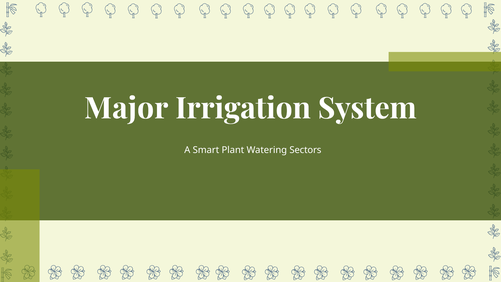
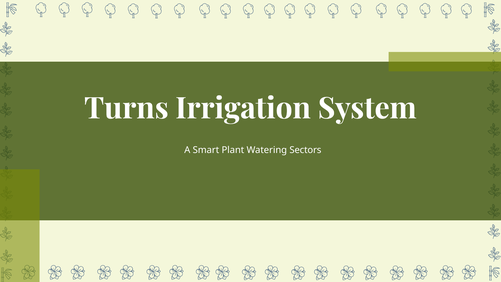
Major: Major -> Turns
